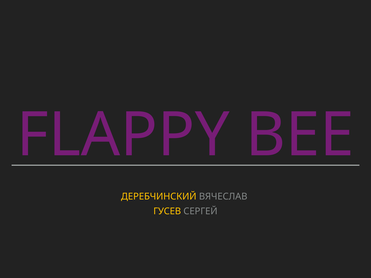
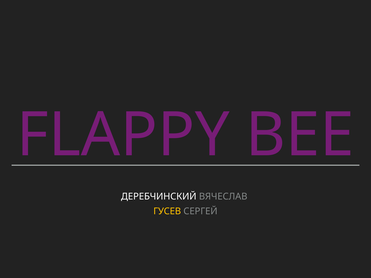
ДЕРЕБЧИНСКИЙ colour: yellow -> white
